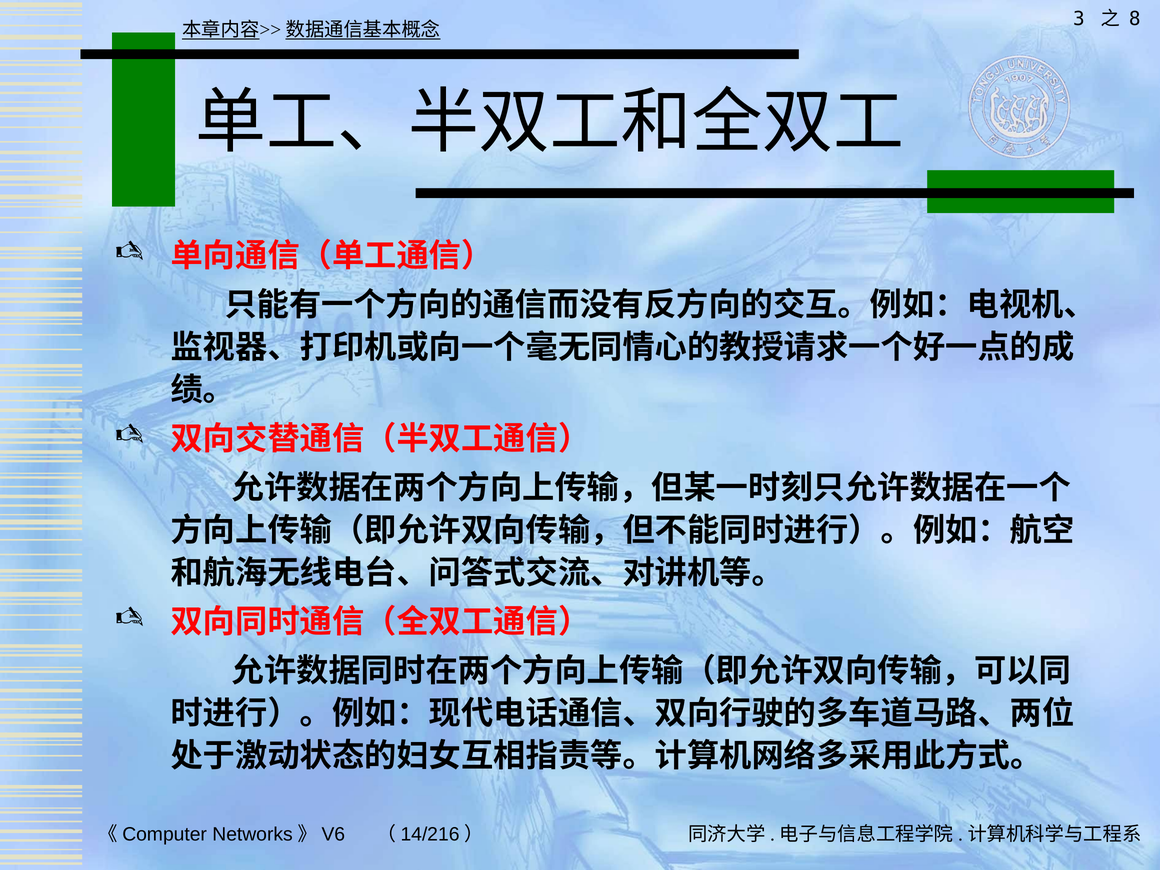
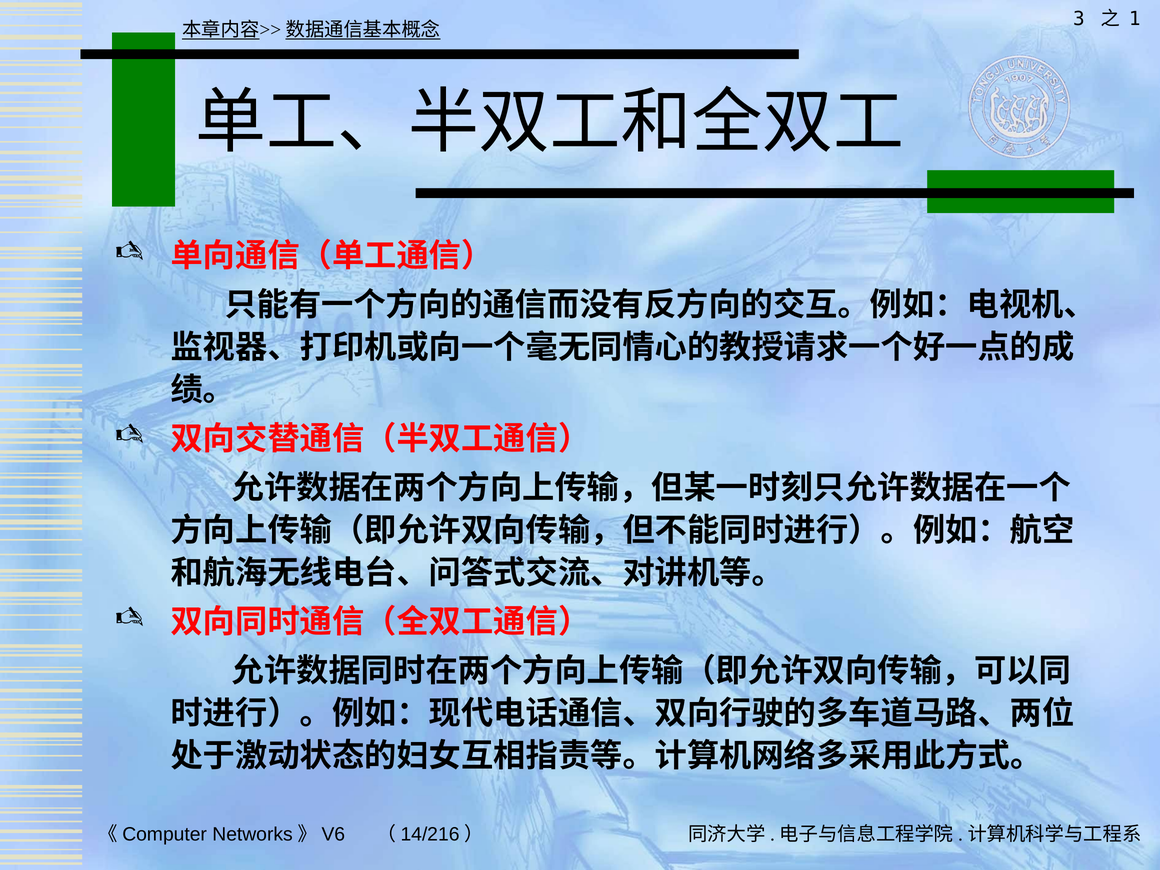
8: 8 -> 1
